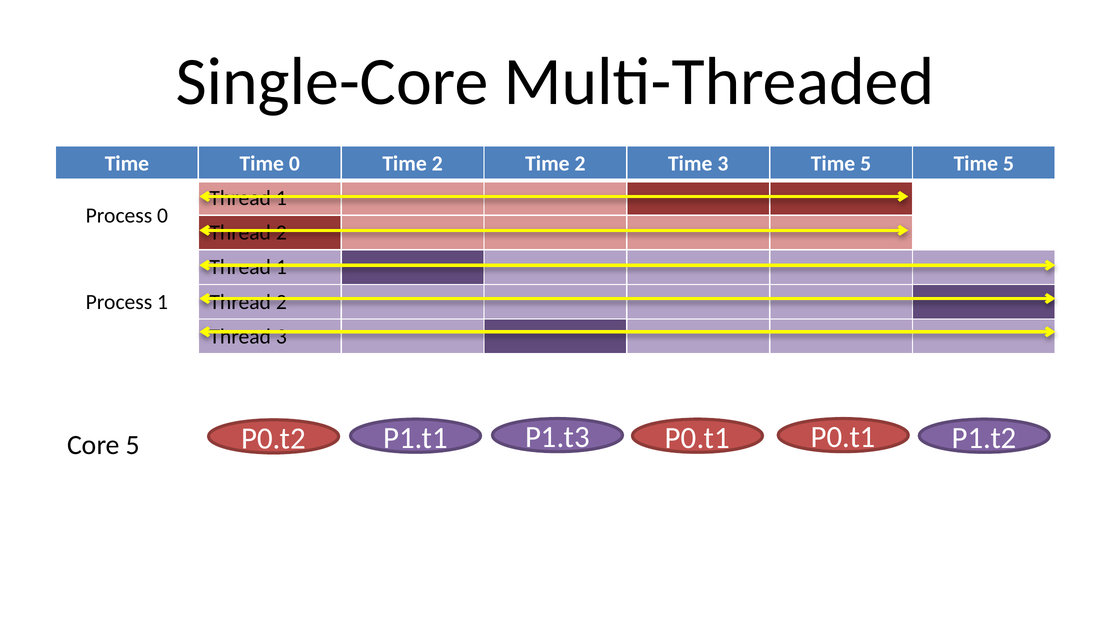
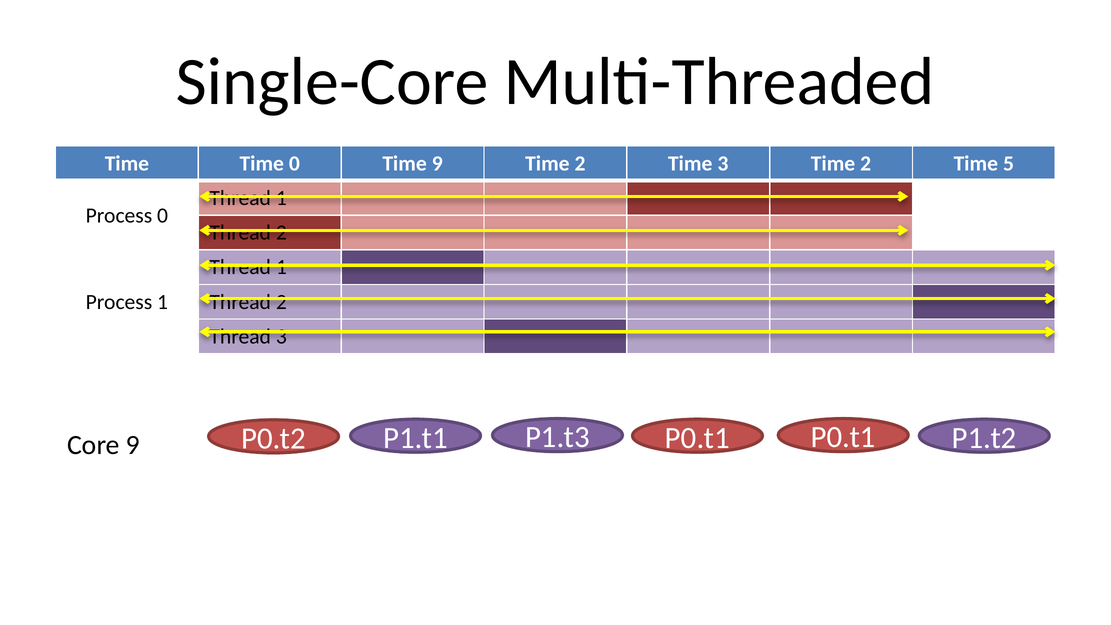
0 Time 2: 2 -> 9
3 Time 5: 5 -> 2
Core 5: 5 -> 9
